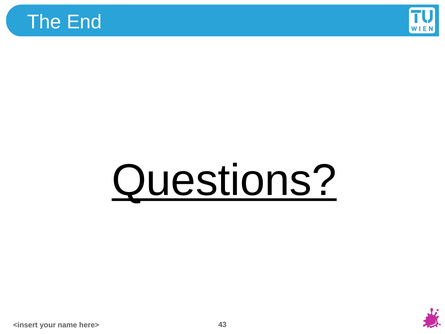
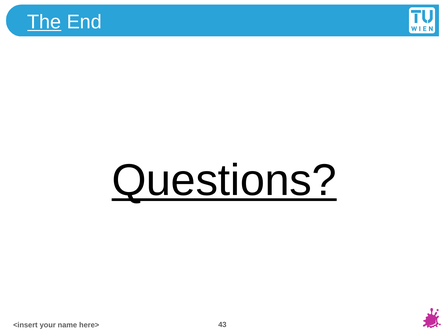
The underline: none -> present
